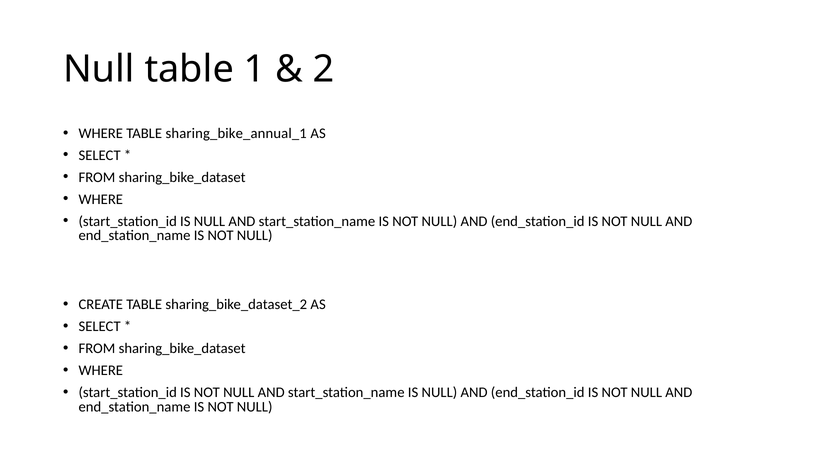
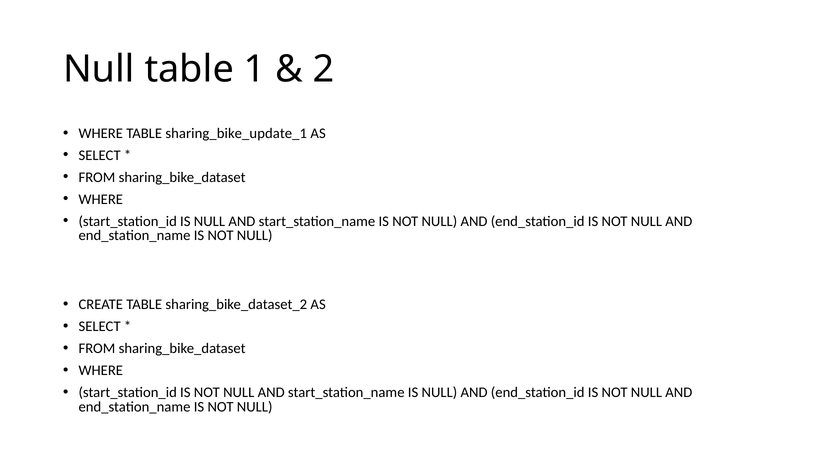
sharing_bike_annual_1: sharing_bike_annual_1 -> sharing_bike_update_1
